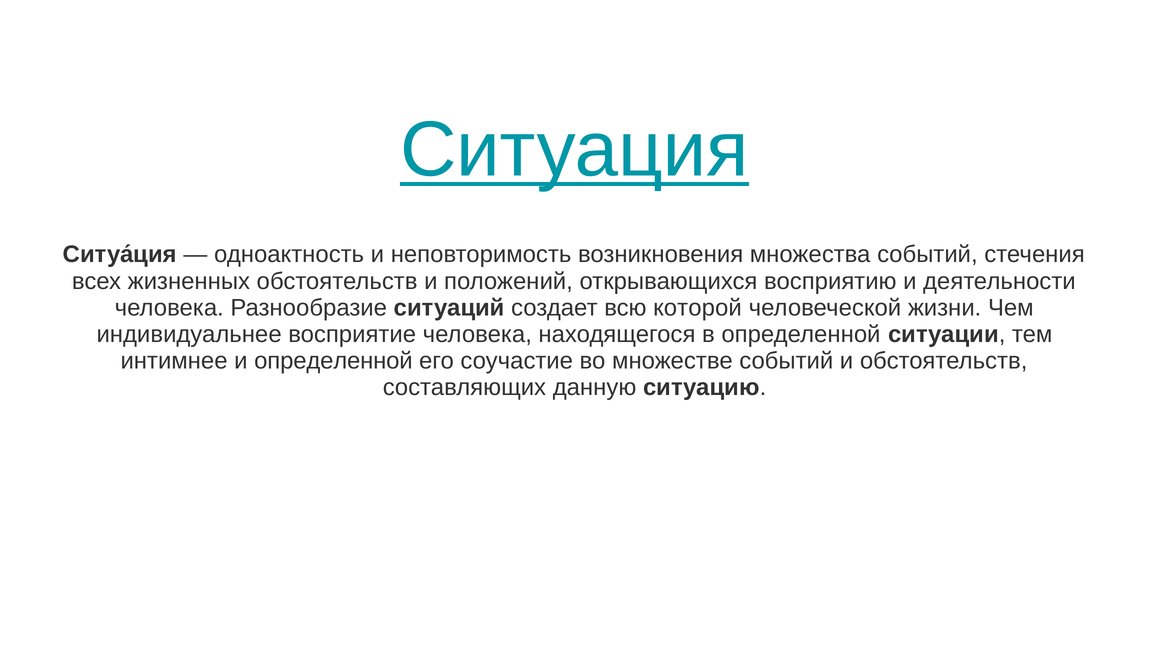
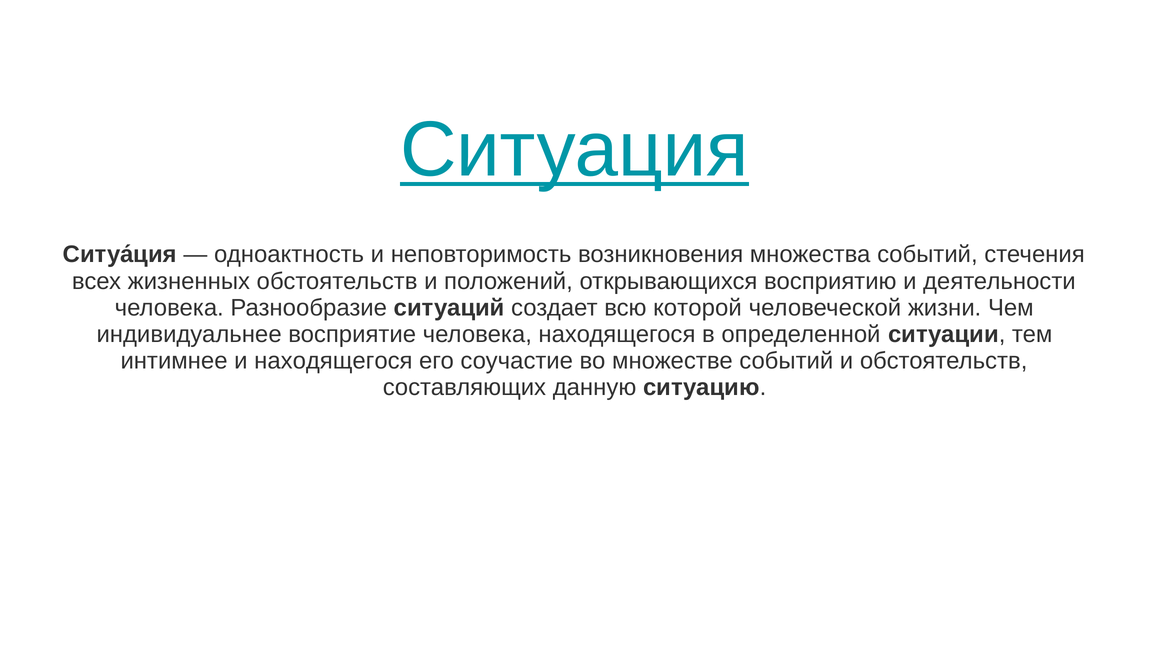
и определенной: определенной -> находящегося
